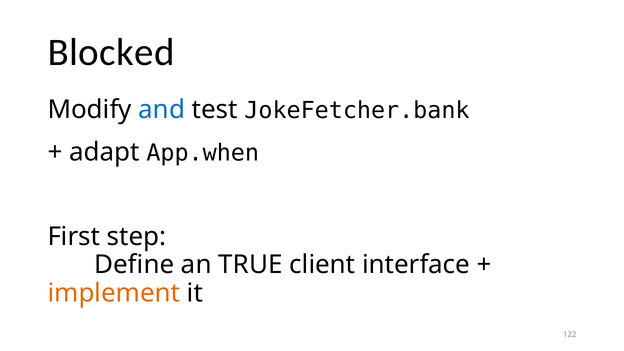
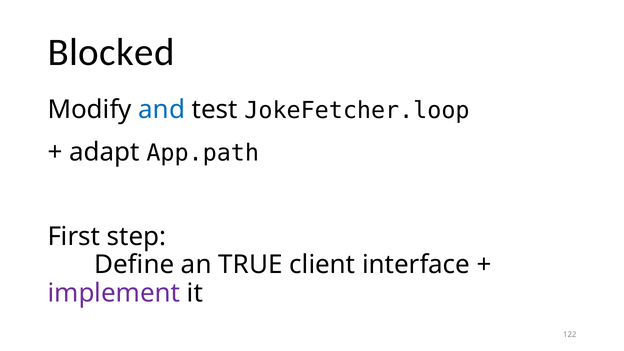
JokeFetcher.bank: JokeFetcher.bank -> JokeFetcher.loop
App.when: App.when -> App.path
implement colour: orange -> purple
